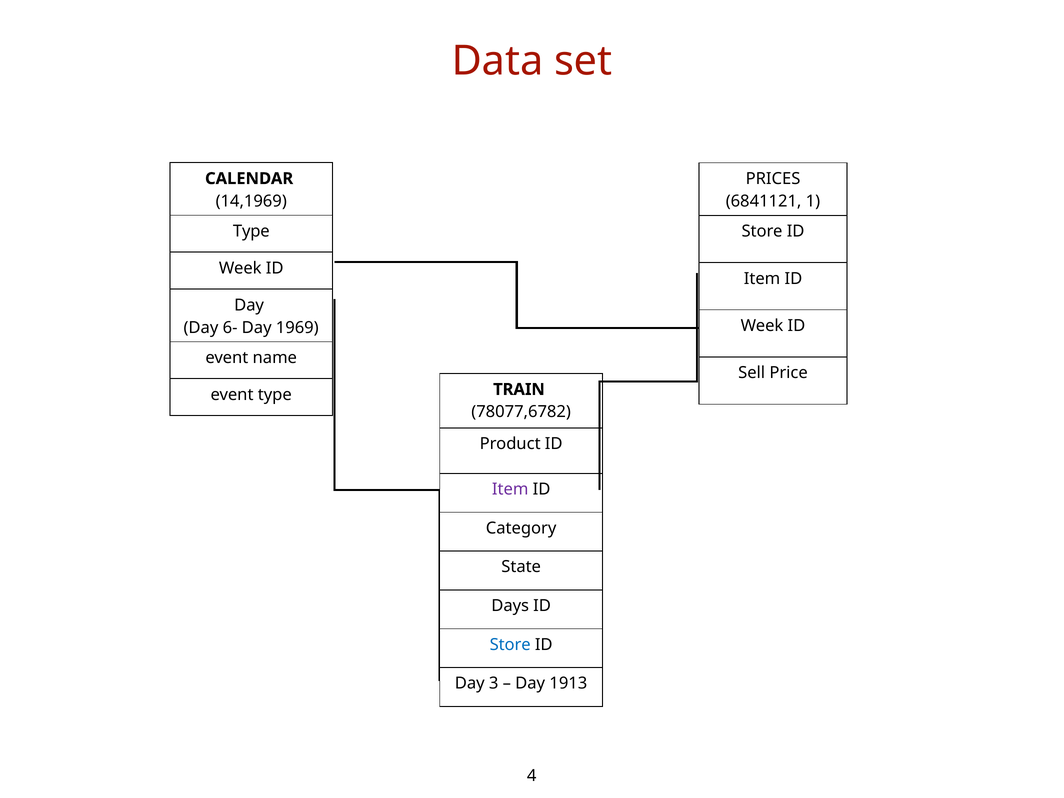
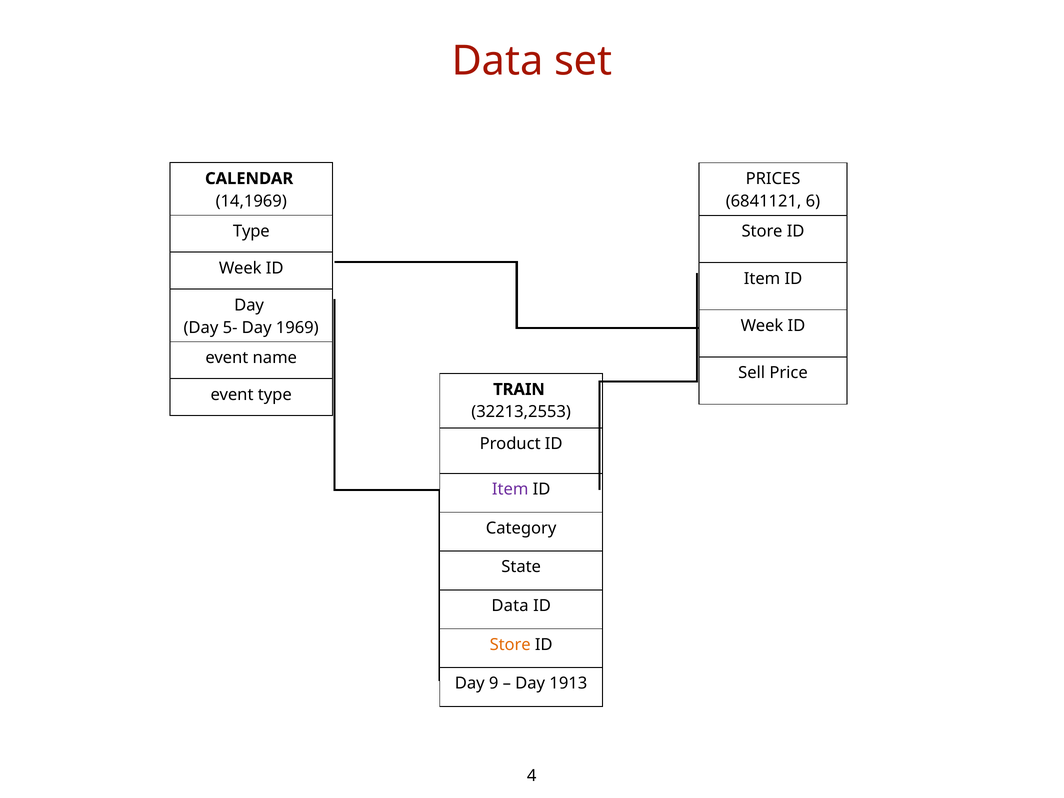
1: 1 -> 6
6-: 6- -> 5-
78077,6782: 78077,6782 -> 32213,2553
Days at (510, 606): Days -> Data
Store at (510, 645) colour: blue -> orange
3: 3 -> 9
